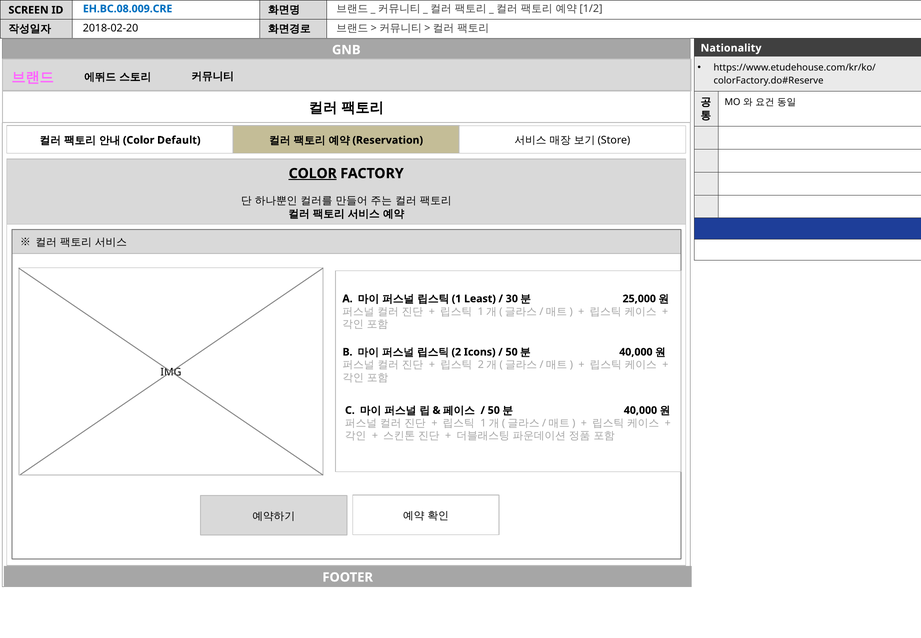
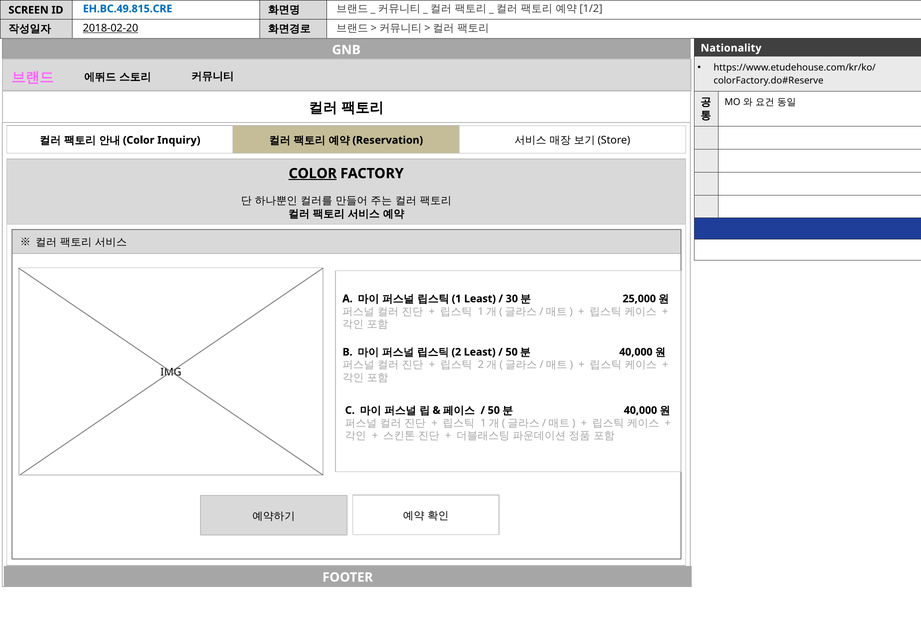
EH.BC.08.009.CRE: EH.BC.08.009.CRE -> EH.BC.49.815.CRE
2018-02-20 underline: none -> present
Default: Default -> Inquiry
Icons at (480, 352): Icons -> Least
